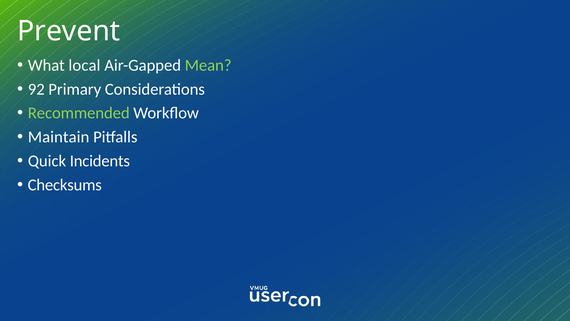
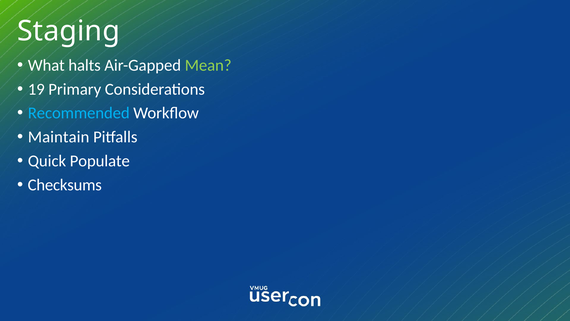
Prevent: Prevent -> Staging
local: local -> halts
92: 92 -> 19
Recommended colour: light green -> light blue
Incidents: Incidents -> Populate
